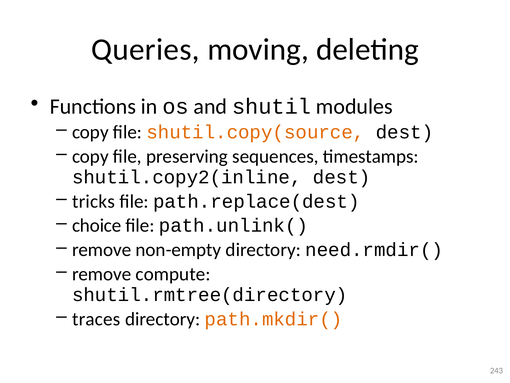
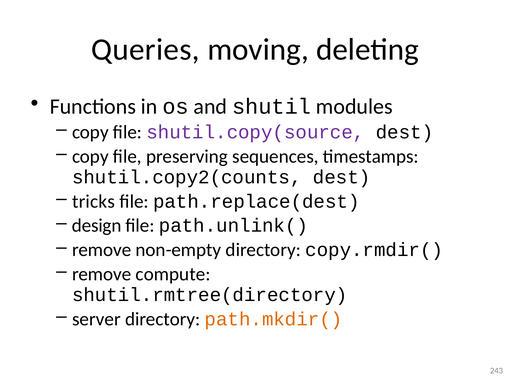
shutil.copy(source colour: orange -> purple
shutil.copy2(inline: shutil.copy2(inline -> shutil.copy2(counts
choice: choice -> design
need.rmdir(: need.rmdir( -> copy.rmdir(
traces: traces -> server
